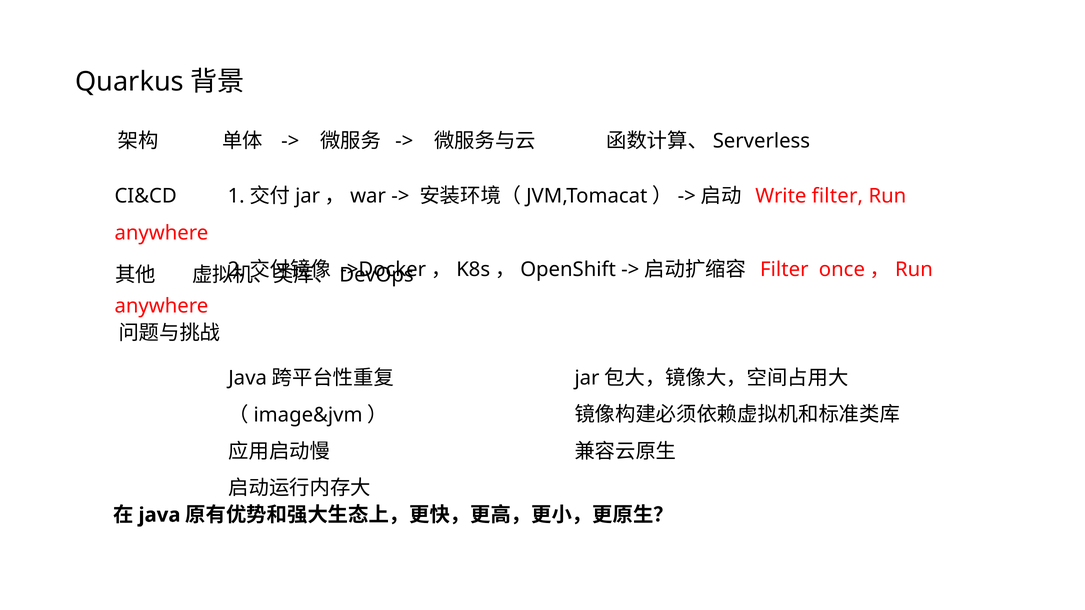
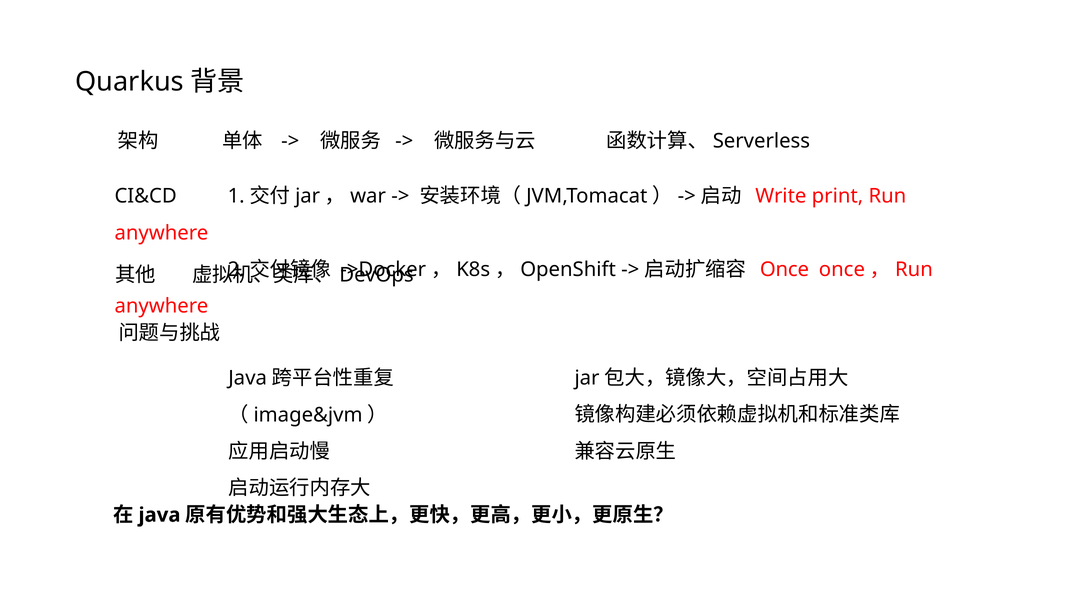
Write filter: filter -> print
Filter at (784, 270): Filter -> Once
